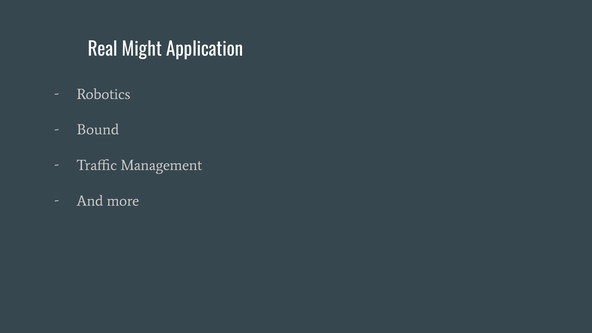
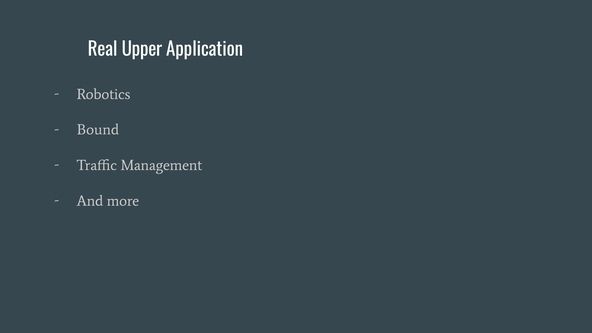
Might: Might -> Upper
